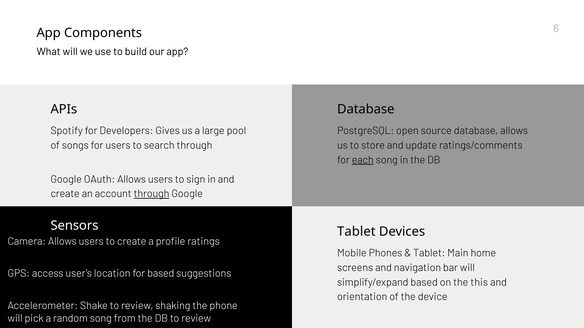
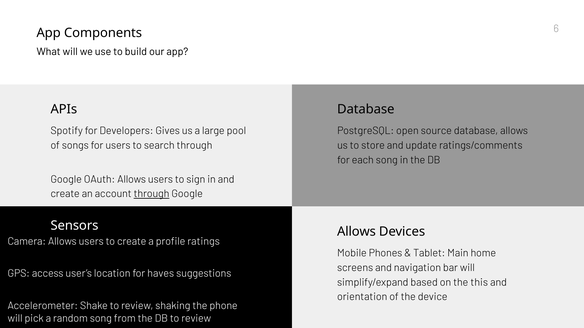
each underline: present -> none
Tablet at (356, 232): Tablet -> Allows
for based: based -> haves
